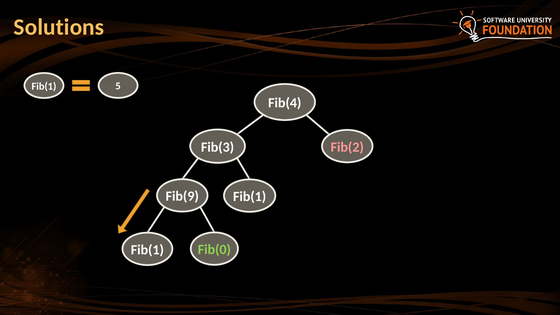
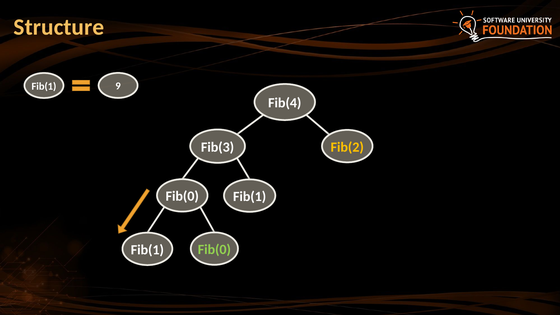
Solutions: Solutions -> Structure
5: 5 -> 9
Fib(2 colour: pink -> yellow
Fib(9 at (182, 196): Fib(9 -> Fib(0
